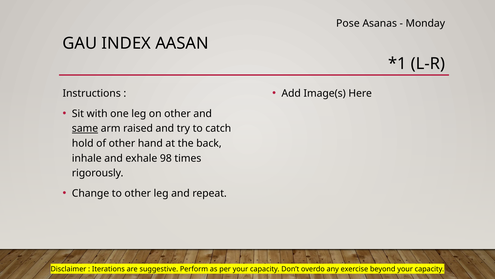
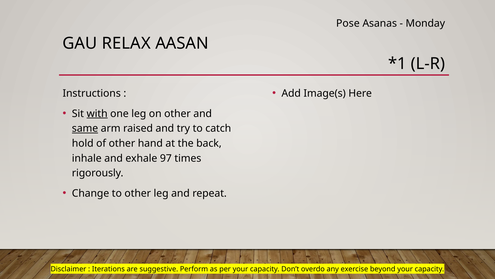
INDEX: INDEX -> RELAX
with underline: none -> present
98: 98 -> 97
